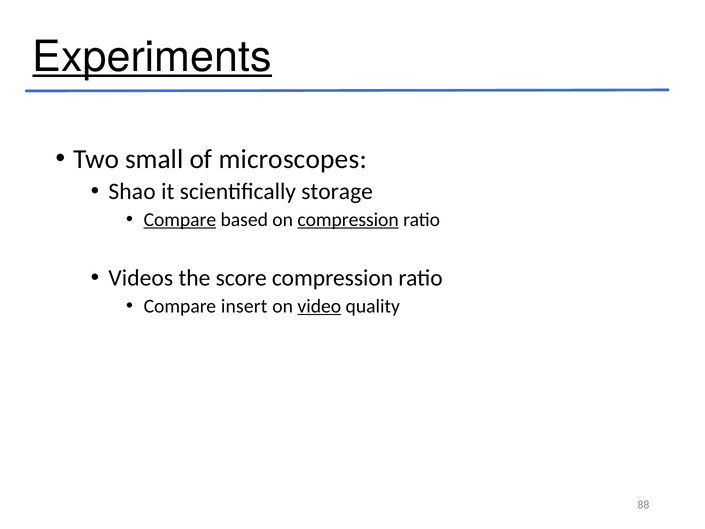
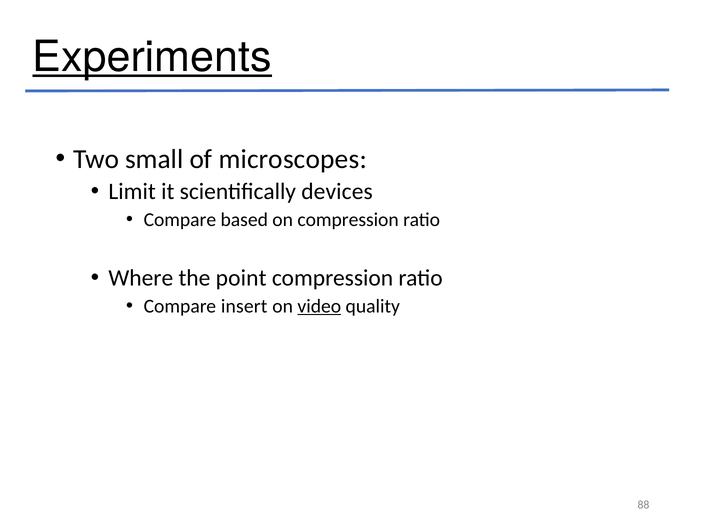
Shao: Shao -> Limit
storage: storage -> devices
Compare at (180, 219) underline: present -> none
compression at (348, 219) underline: present -> none
Videos: Videos -> Where
score: score -> point
